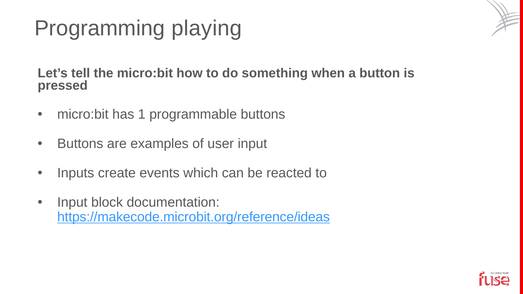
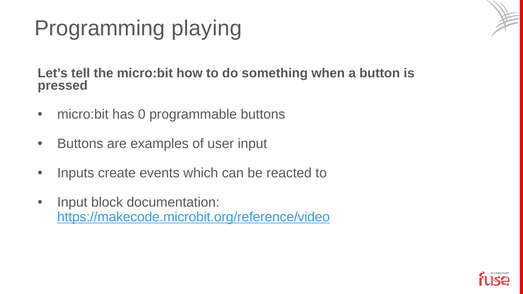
1: 1 -> 0
https://makecode.microbit.org/reference/ideas: https://makecode.microbit.org/reference/ideas -> https://makecode.microbit.org/reference/video
